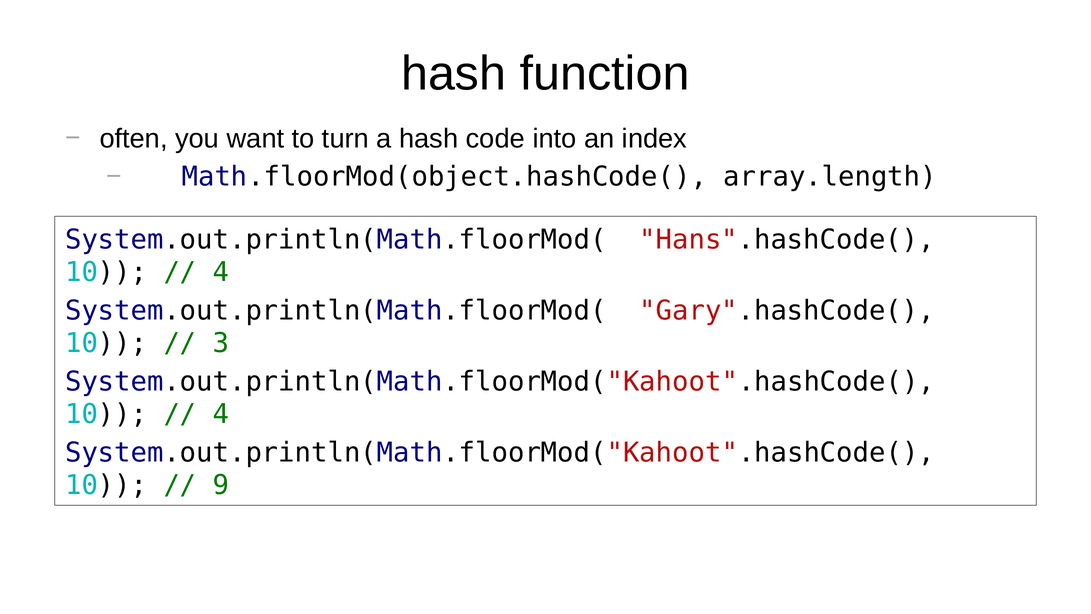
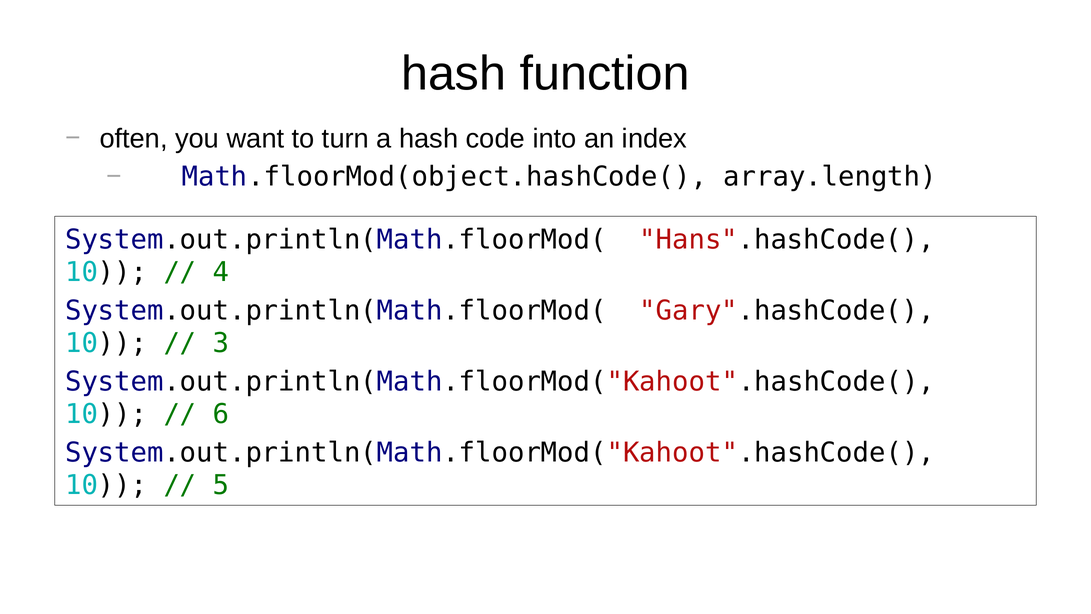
4 at (221, 414): 4 -> 6
9: 9 -> 5
